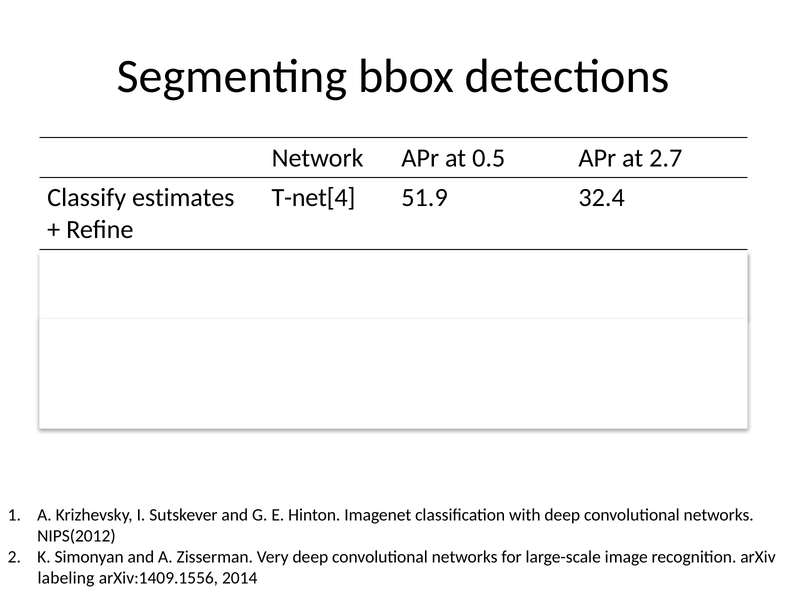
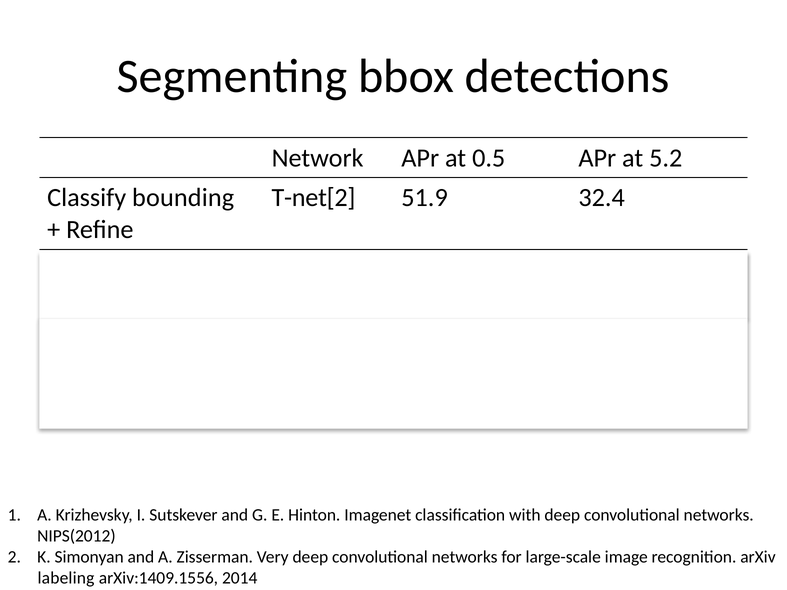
2.7: 2.7 -> 5.2
estimates: estimates -> bounding
T-net[4: T-net[4 -> T-net[2
